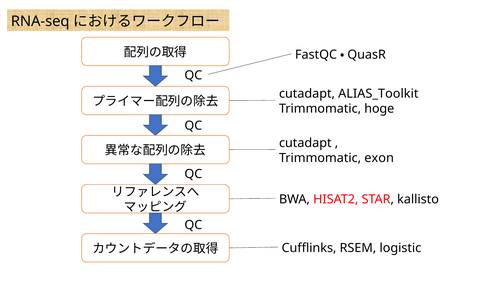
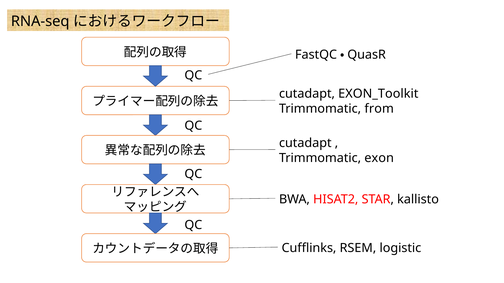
ALIAS_Toolkit: ALIAS_Toolkit -> EXON_Toolkit
hoge: hoge -> from
